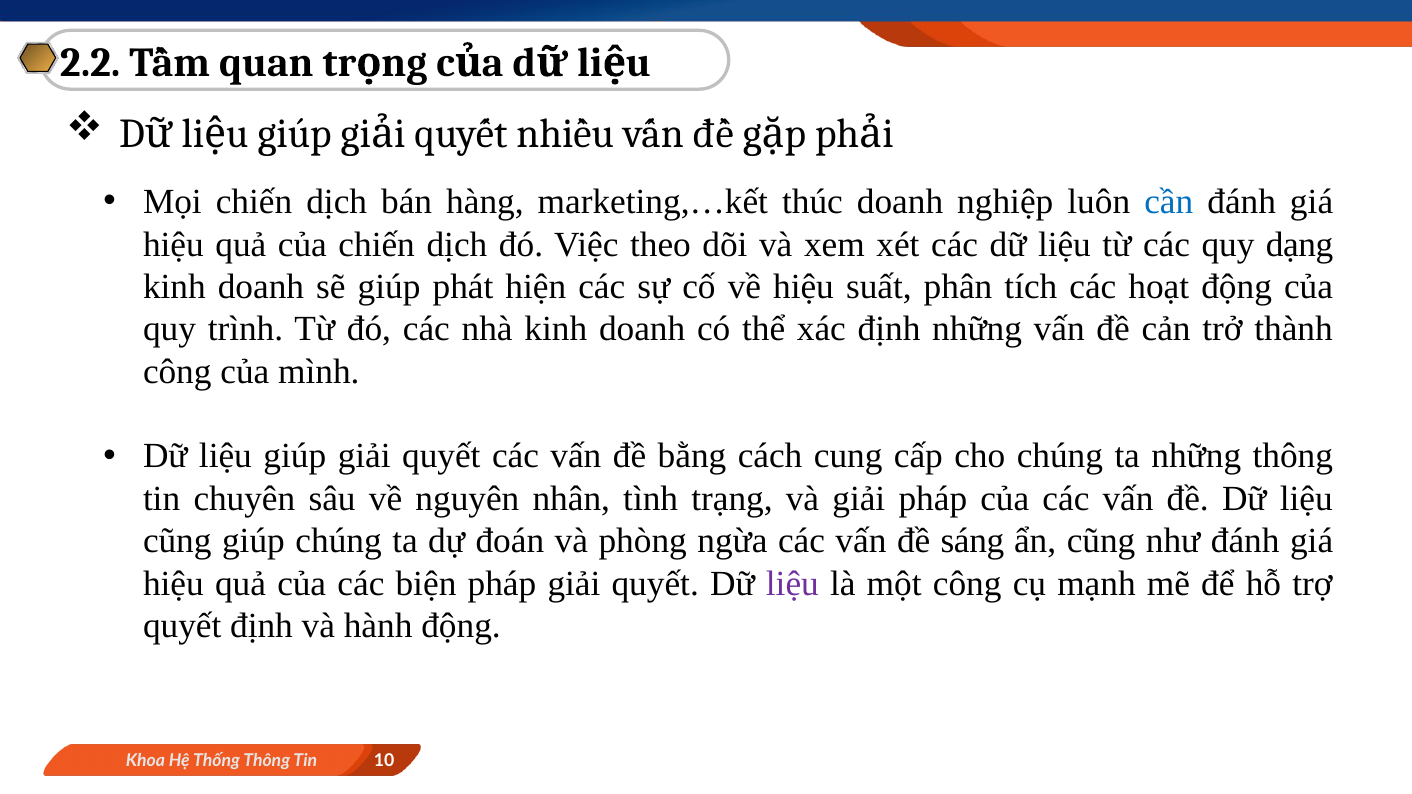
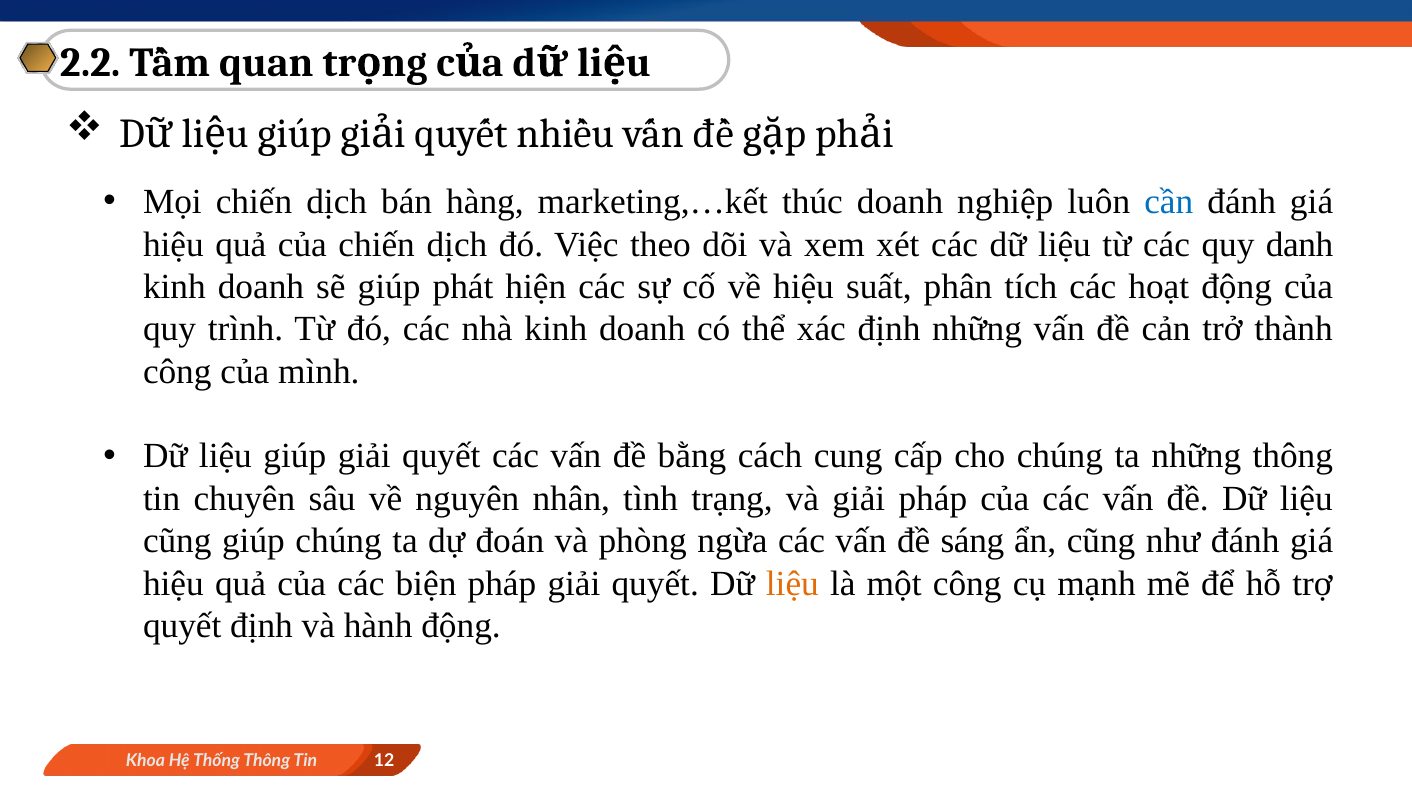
dạng: dạng -> danh
liệu at (792, 584) colour: purple -> orange
10: 10 -> 12
